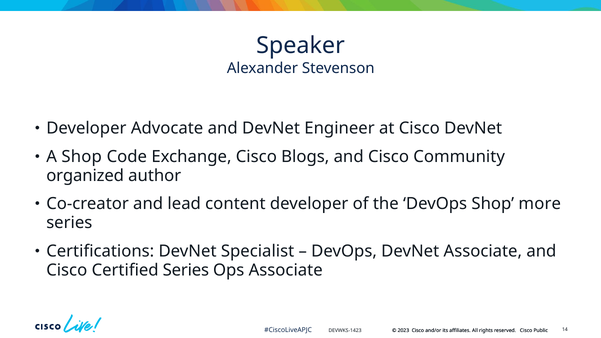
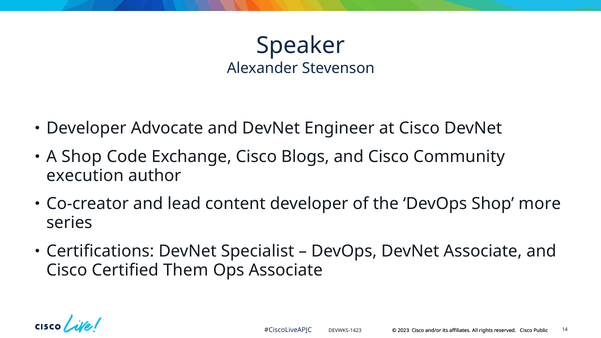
organized: organized -> execution
Certified Series: Series -> Them
